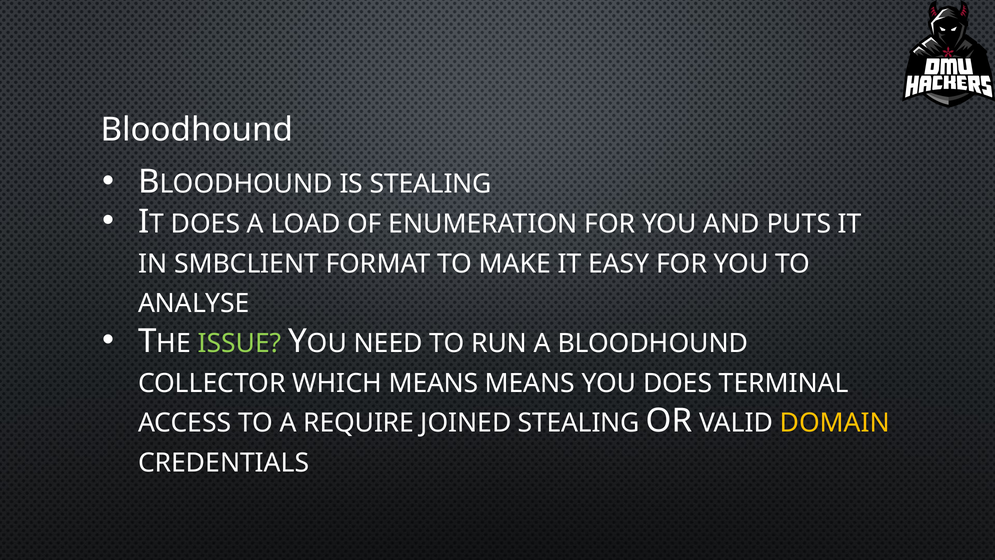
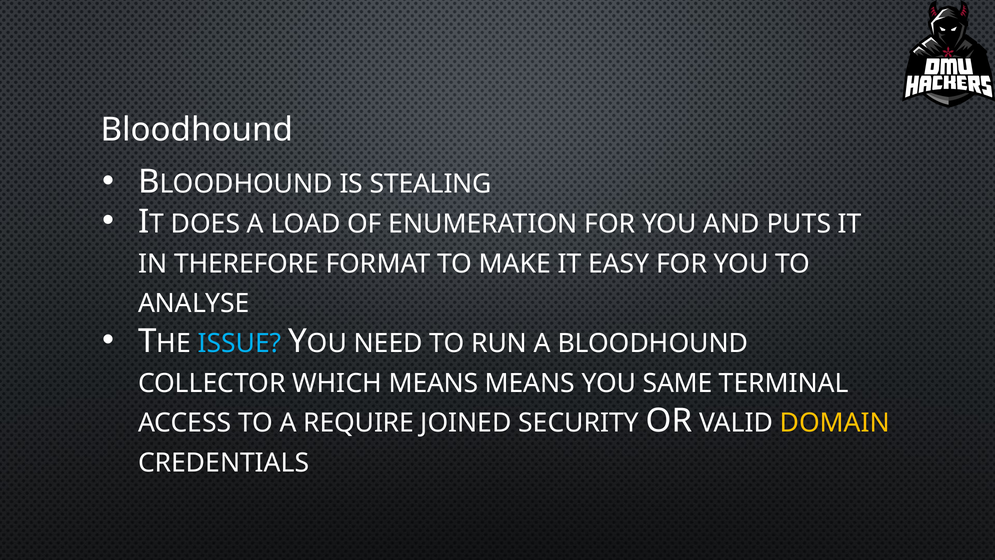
SMBCLIENT: SMBCLIENT -> THEREFORE
ISSUE colour: light green -> light blue
YOU DOES: DOES -> SAME
JOINED STEALING: STEALING -> SECURITY
